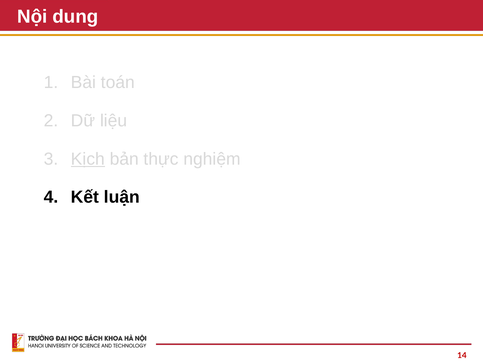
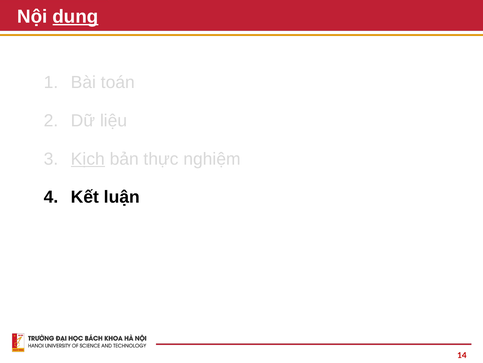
dung underline: none -> present
